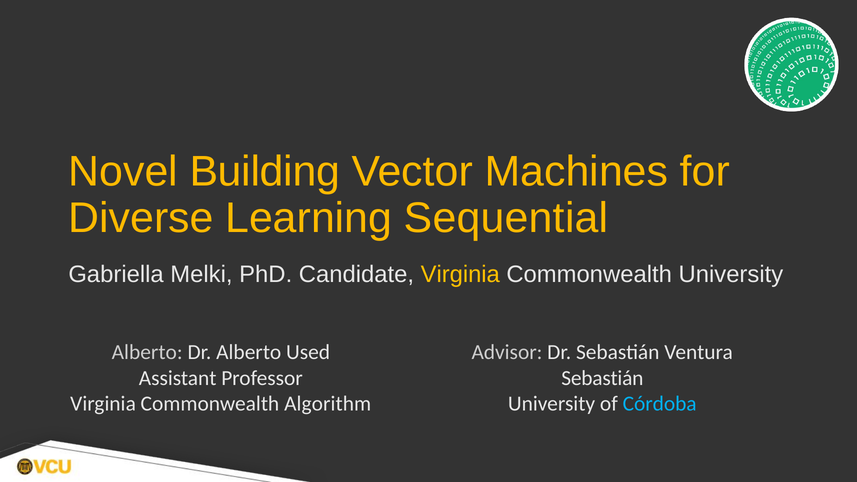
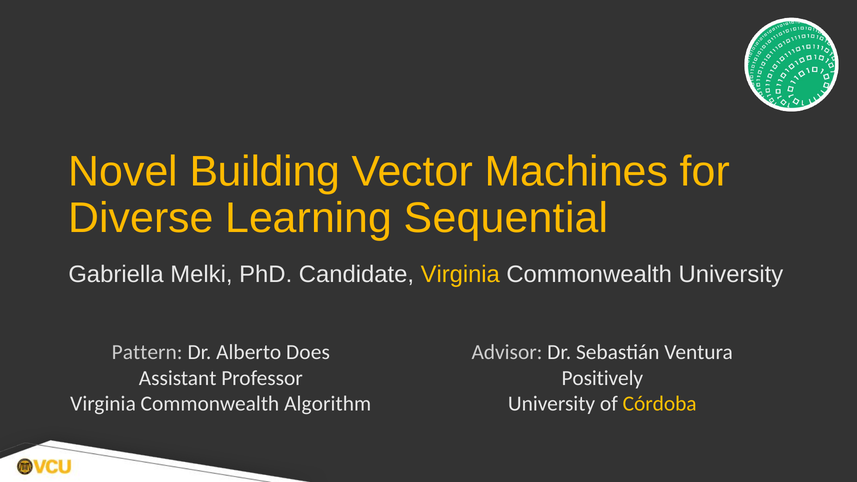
Alberto at (147, 352): Alberto -> Pattern
Used: Used -> Does
Sebastián at (602, 378): Sebastián -> Positively
Córdoba colour: light blue -> yellow
